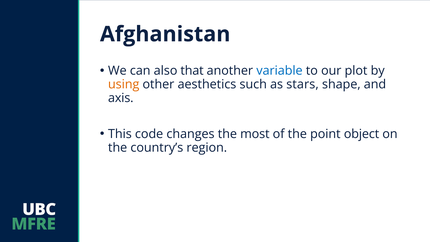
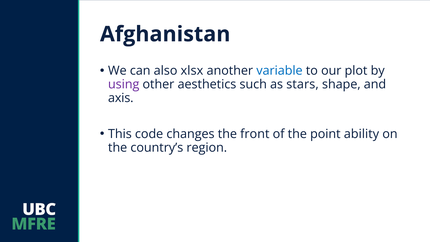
that: that -> xlsx
using colour: orange -> purple
most: most -> front
object: object -> ability
